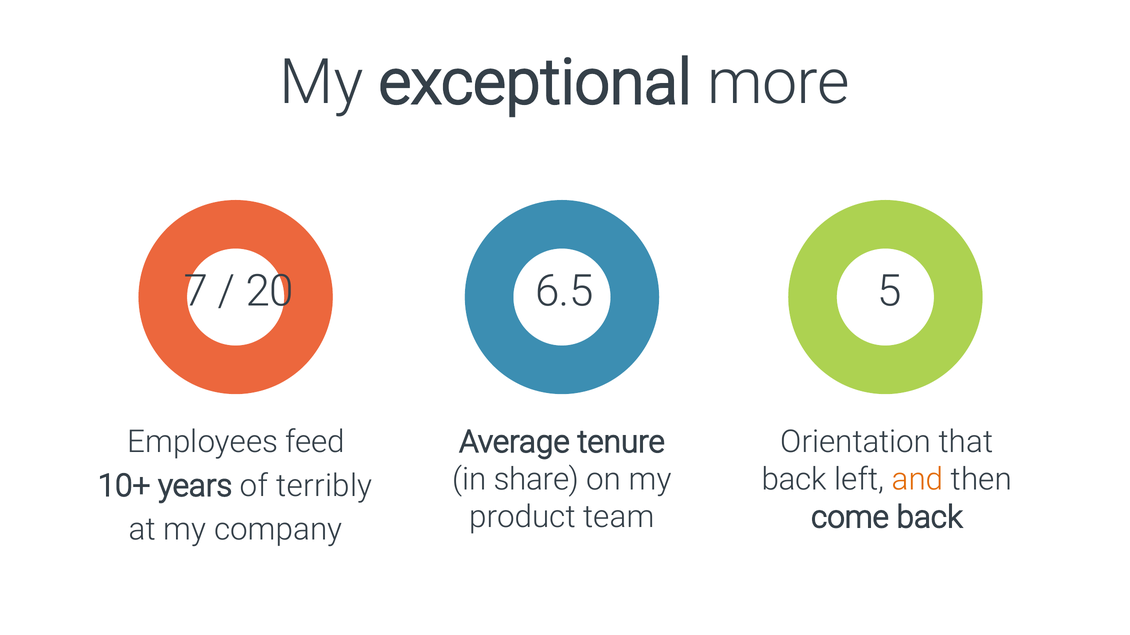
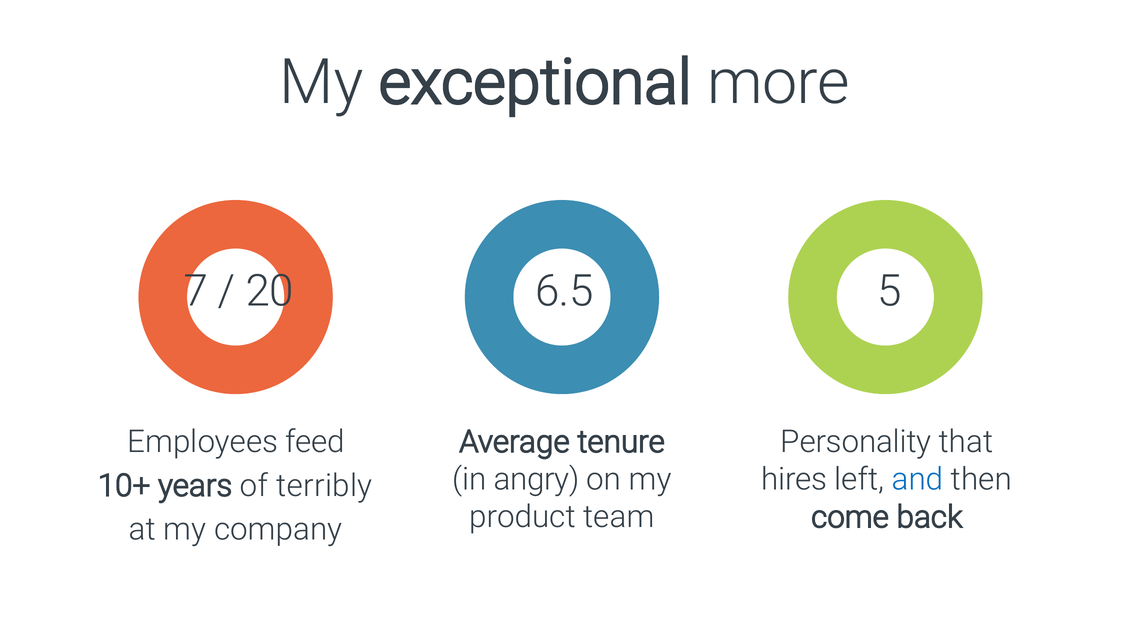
Orientation: Orientation -> Personality
share: share -> angry
back at (794, 480): back -> hires
and at (918, 480) colour: orange -> blue
